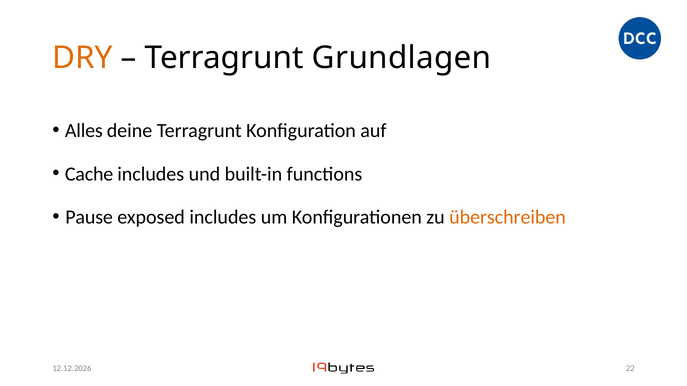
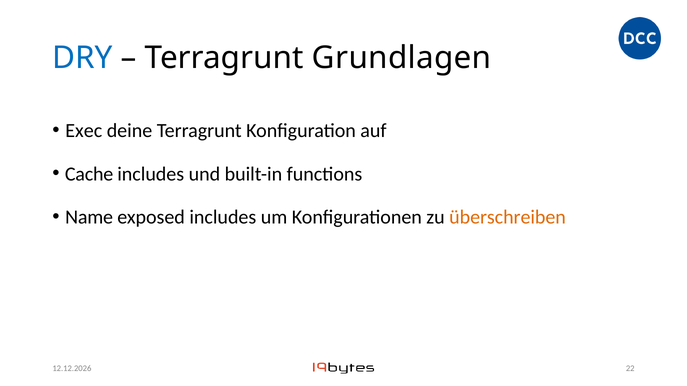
DRY colour: orange -> blue
Alles: Alles -> Exec
Pause: Pause -> Name
